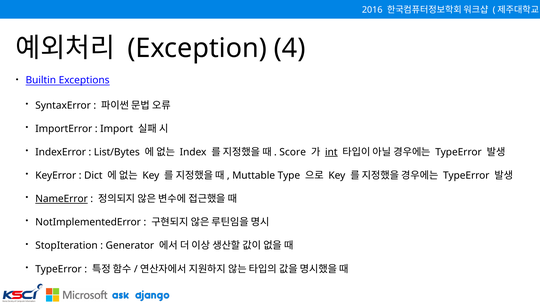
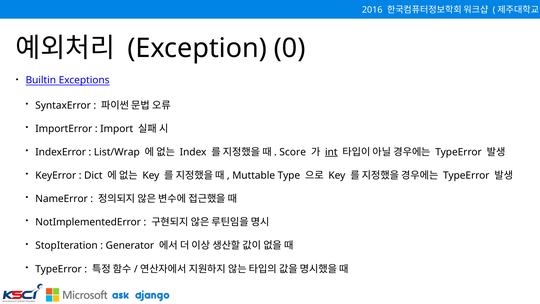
4: 4 -> 0
List/Bytes: List/Bytes -> List/Wrap
NameError underline: present -> none
